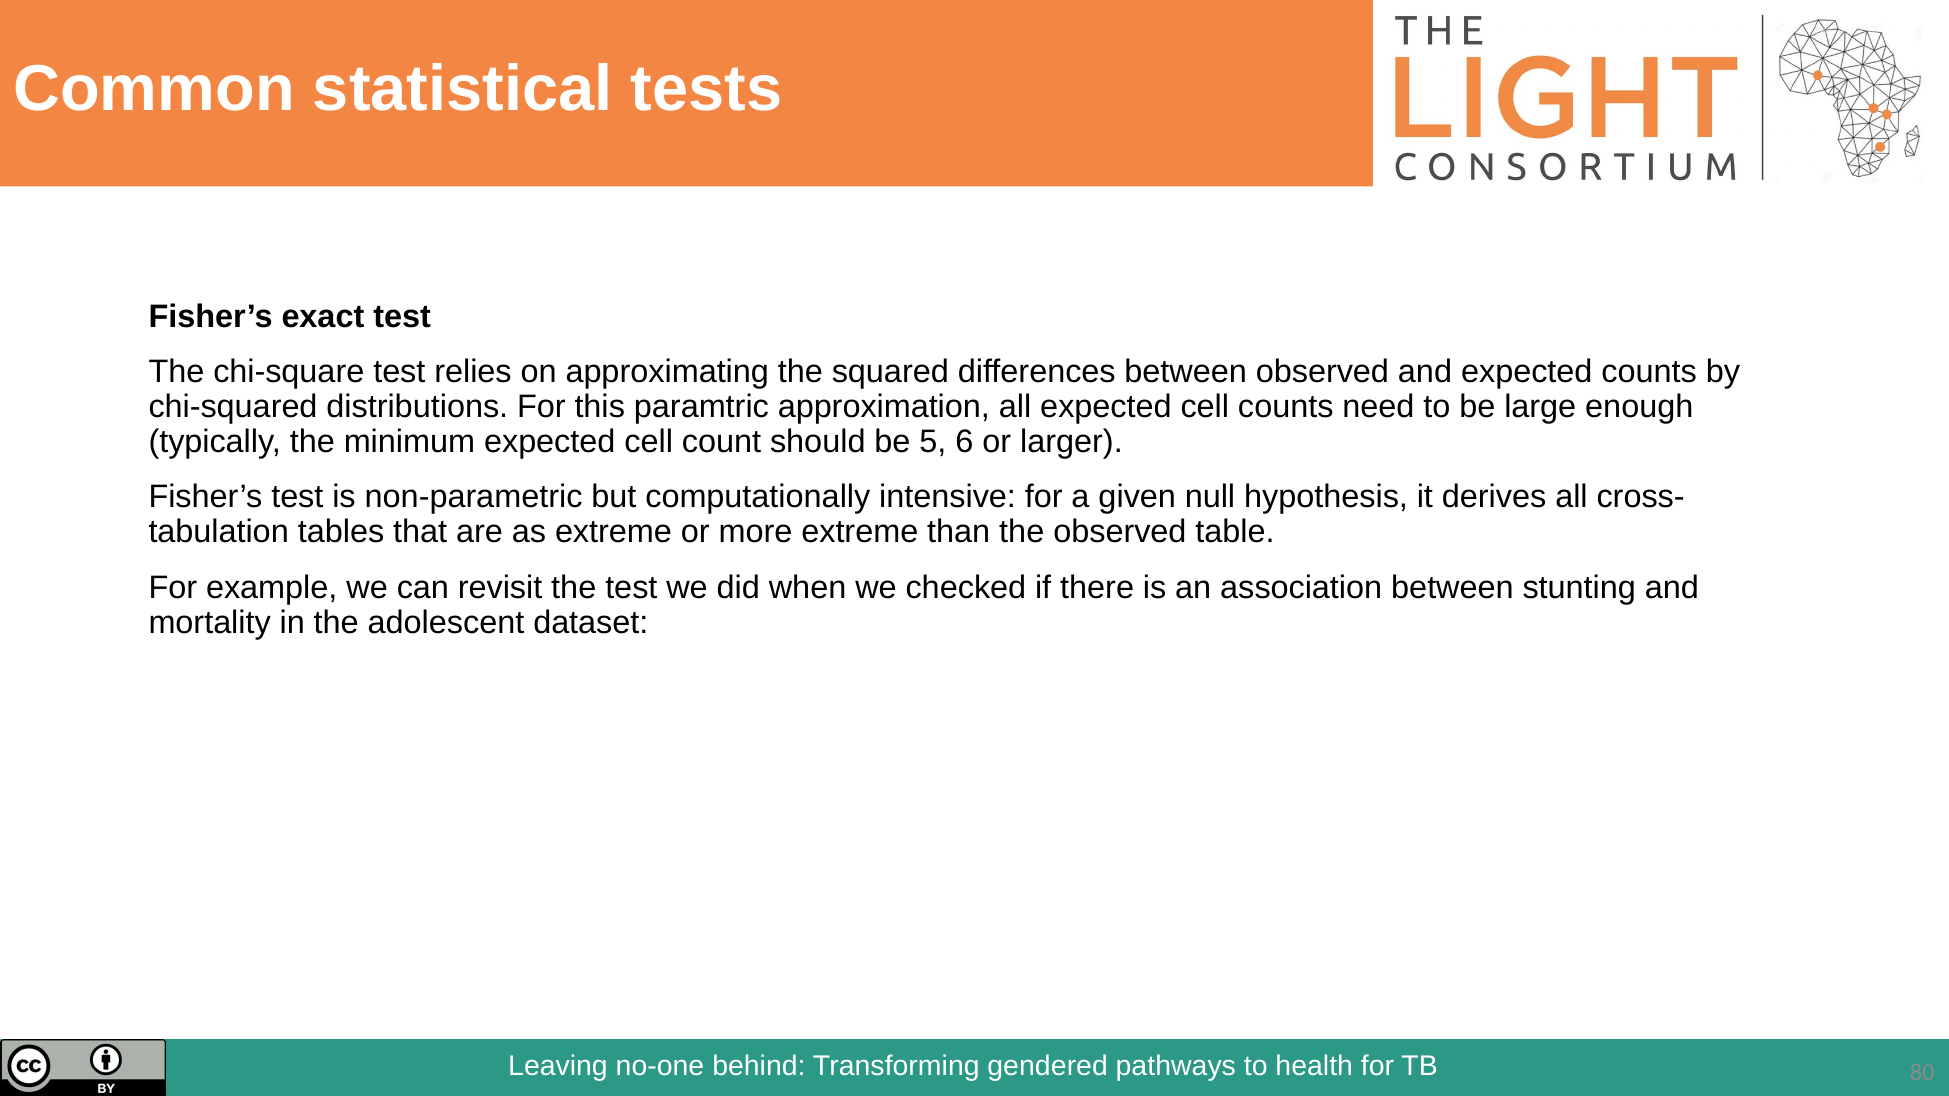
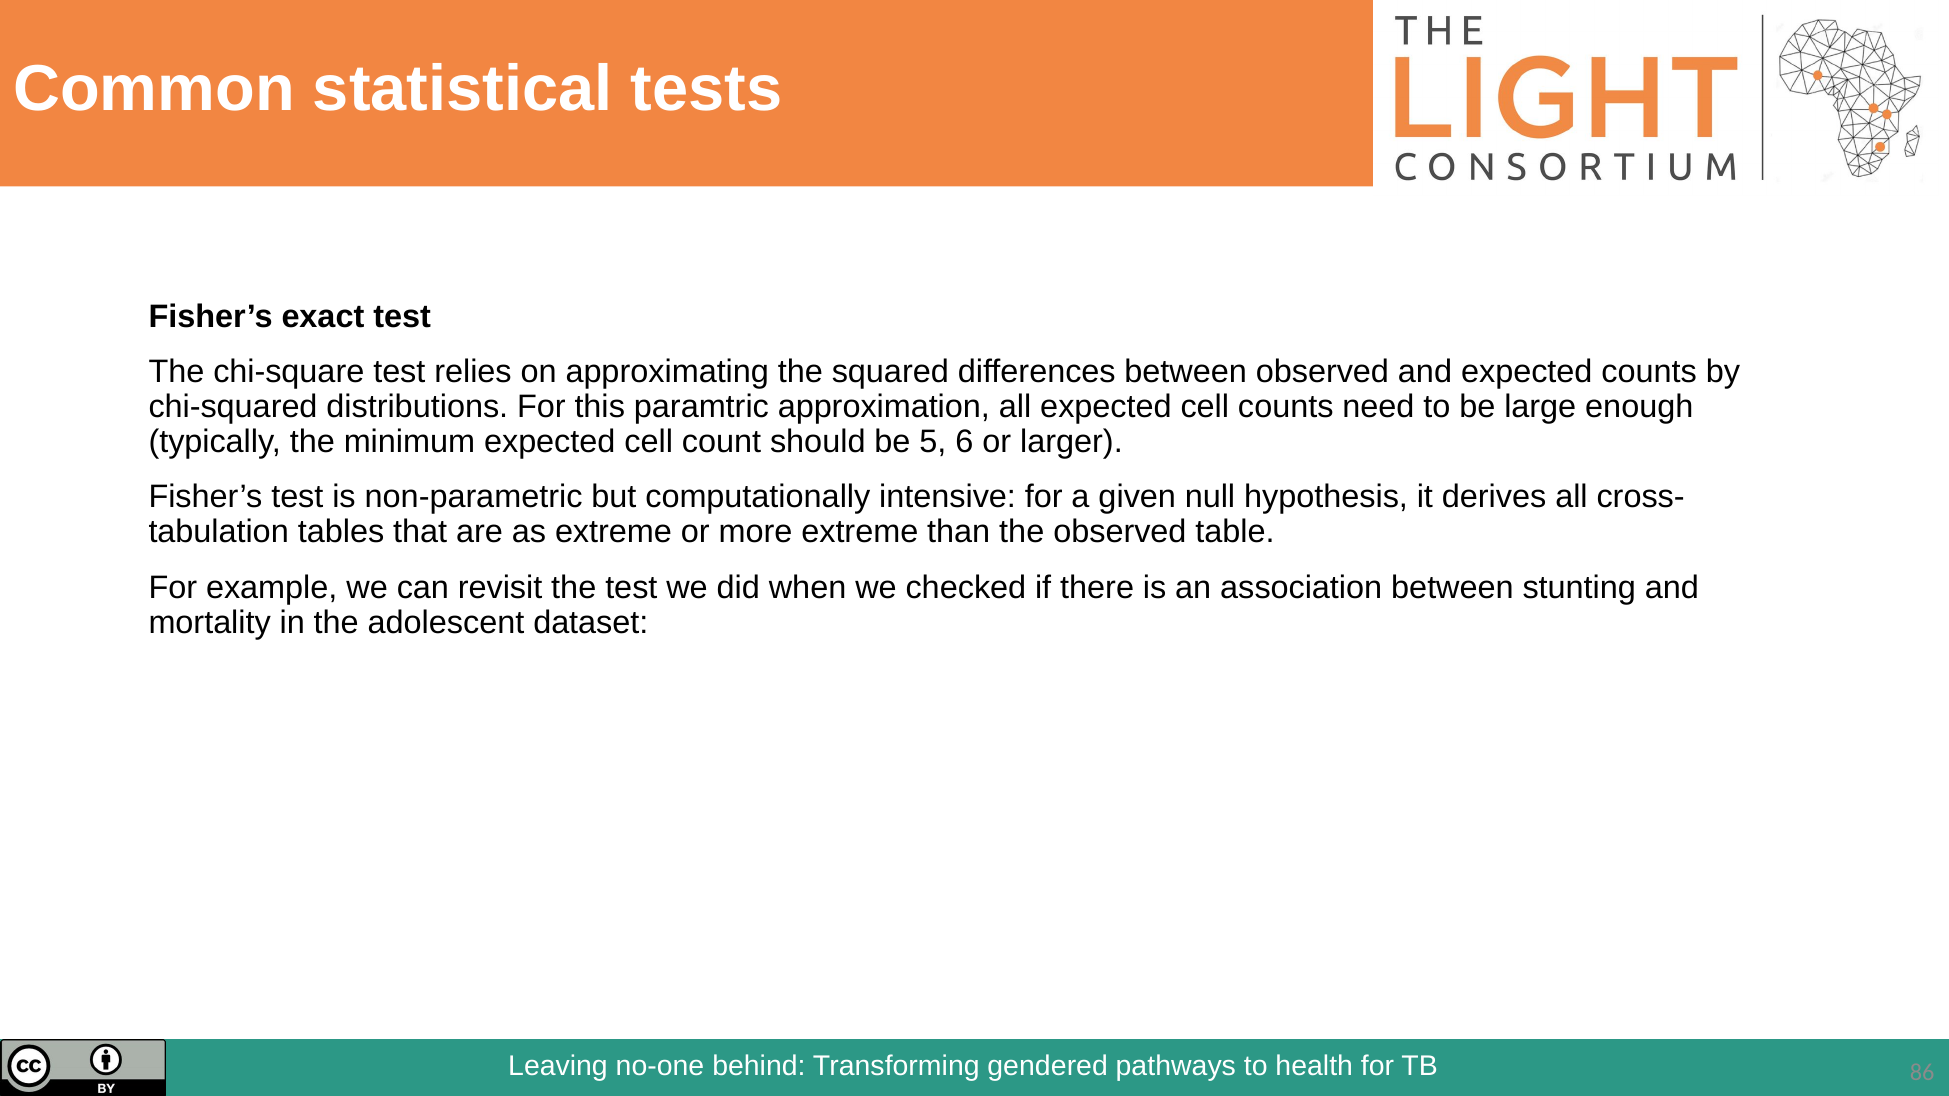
80: 80 -> 86
